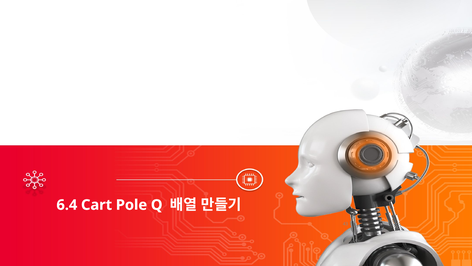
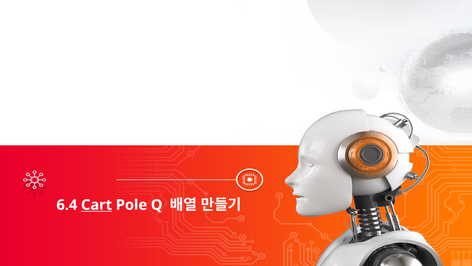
Cart underline: none -> present
